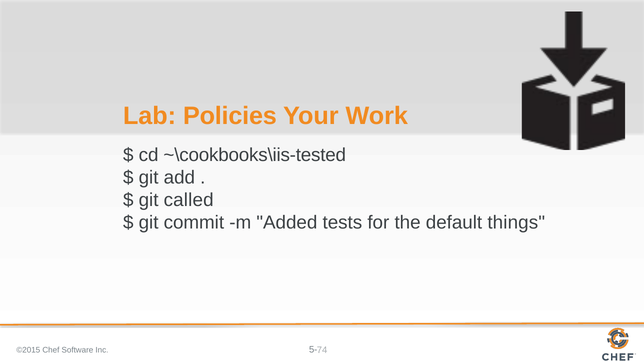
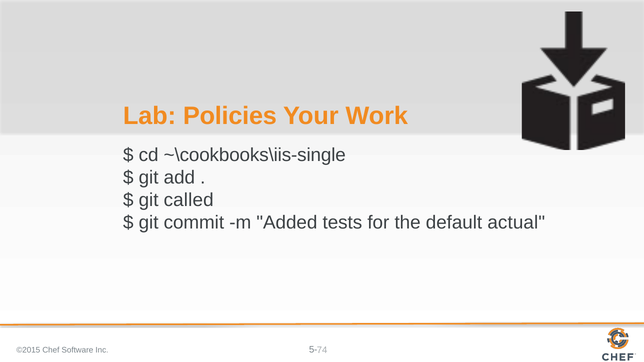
~\cookbooks\iis-tested: ~\cookbooks\iis-tested -> ~\cookbooks\iis-single
things: things -> actual
